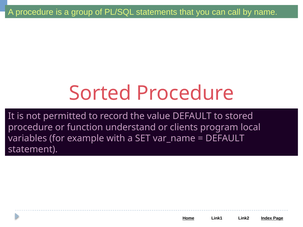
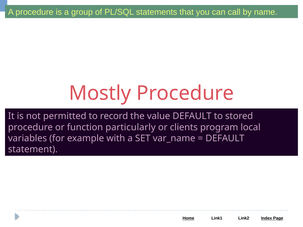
Sorted: Sorted -> Mostly
understand: understand -> particularly
